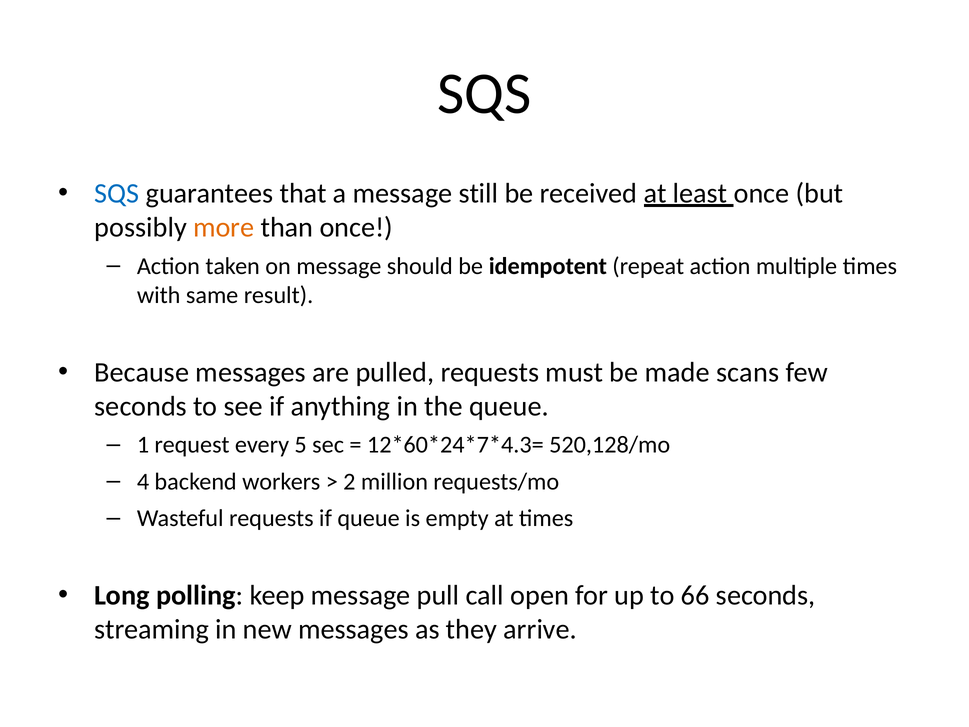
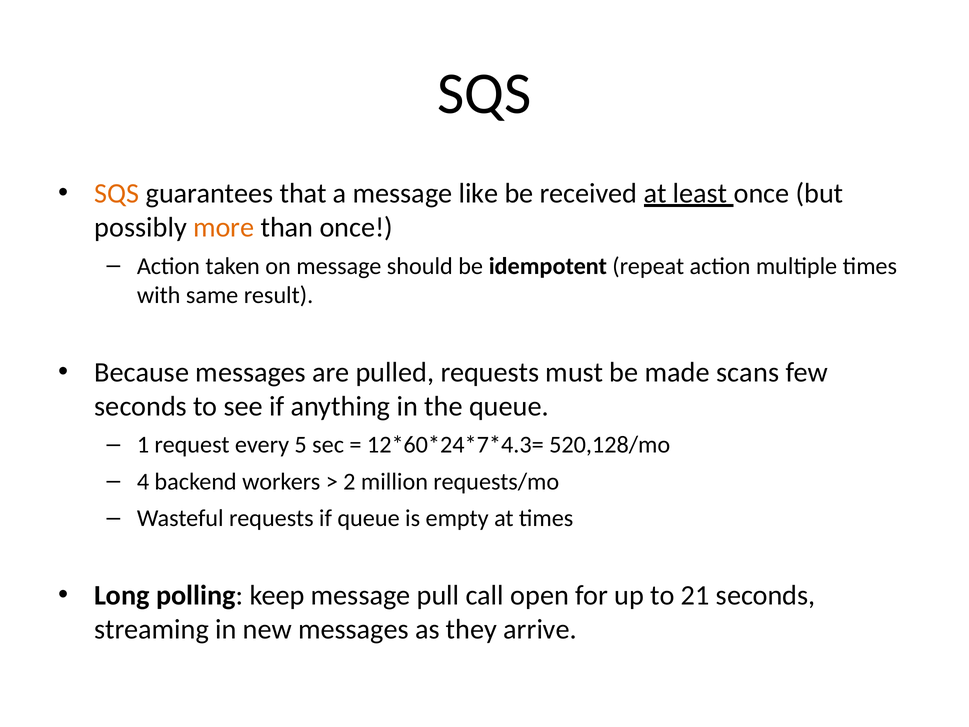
SQS at (117, 193) colour: blue -> orange
still: still -> like
66: 66 -> 21
